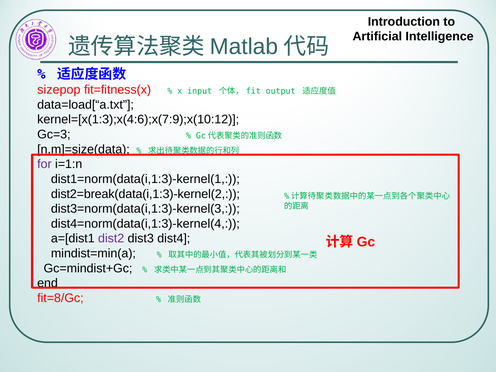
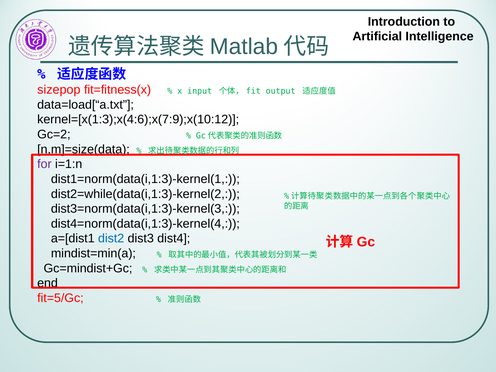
Gc=3: Gc=3 -> Gc=2
dist2=break(data(i,1:3)-kernel(2: dist2=break(data(i,1:3)-kernel(2 -> dist2=while(data(i,1:3)-kernel(2
dist2 colour: purple -> blue
fit=8/Gc: fit=8/Gc -> fit=5/Gc
